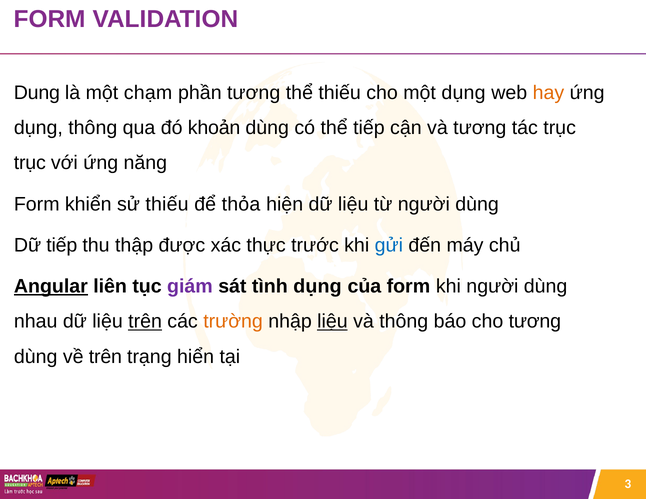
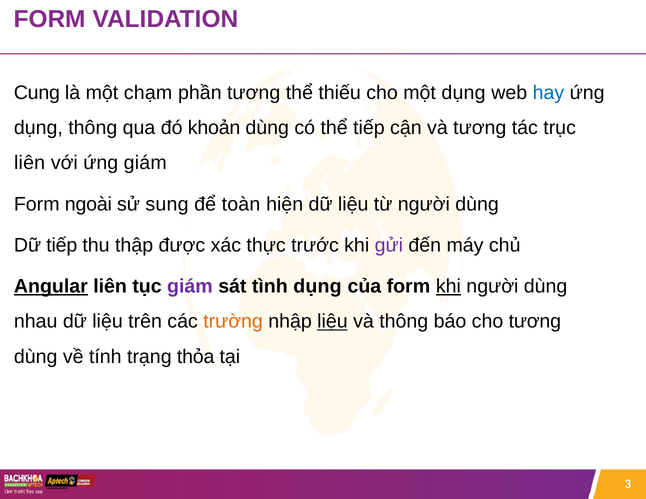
Dung: Dung -> Cung
hay colour: orange -> blue
trục at (30, 163): trục -> liên
ứng năng: năng -> giám
khiển: khiển -> ngoài
sử thiếu: thiếu -> sung
thỏa: thỏa -> toàn
gửi colour: blue -> purple
khi at (448, 286) underline: none -> present
trên at (145, 322) underline: present -> none
về trên: trên -> tính
hiển: hiển -> thỏa
